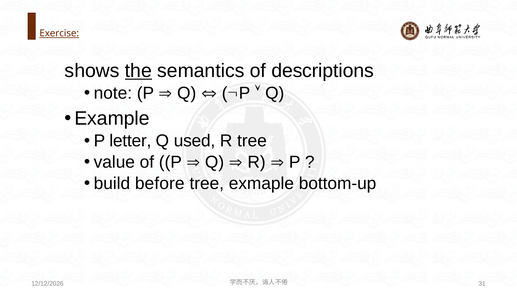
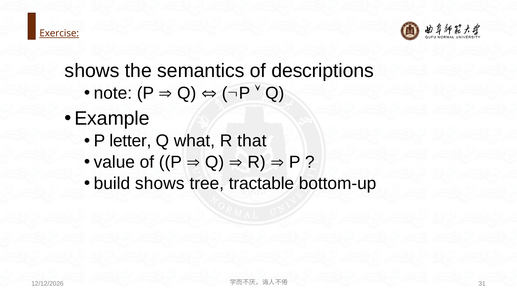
the underline: present -> none
used: used -> what
R tree: tree -> that
build before: before -> shows
exmaple: exmaple -> tractable
